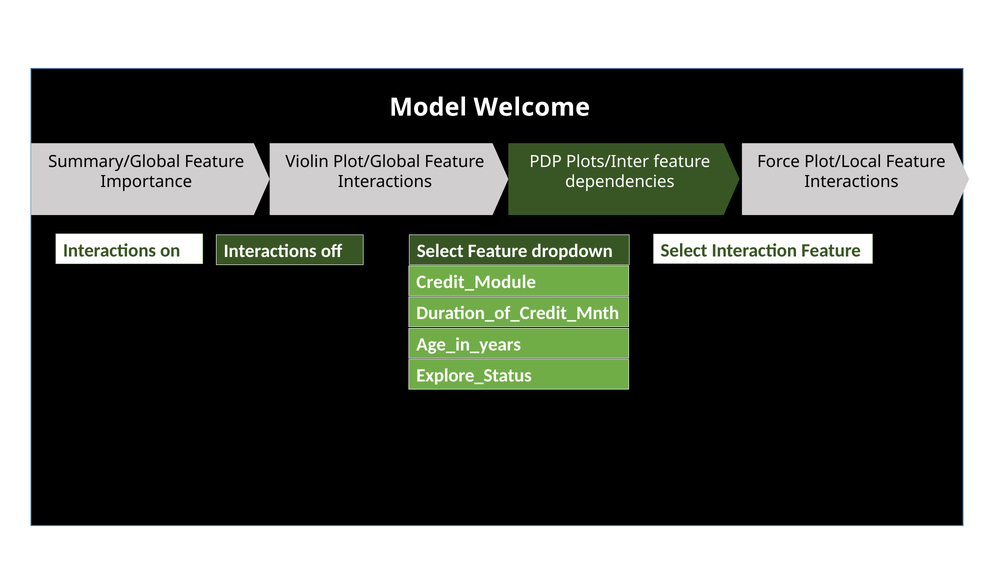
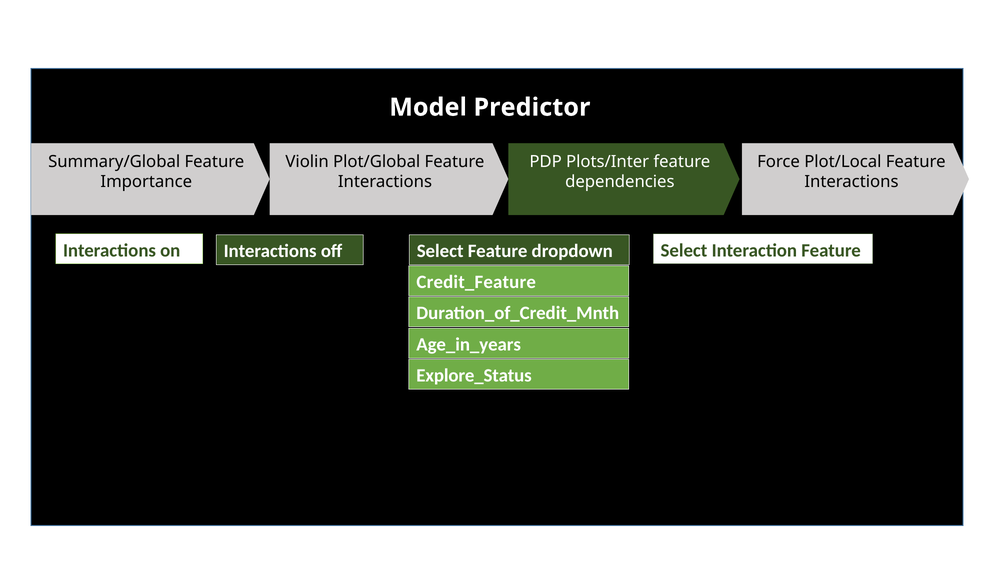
Welcome: Welcome -> Predictor
Credit_Module: Credit_Module -> Credit_Feature
